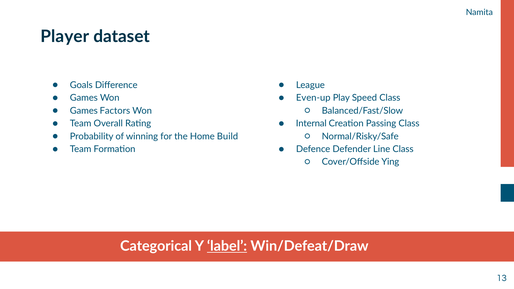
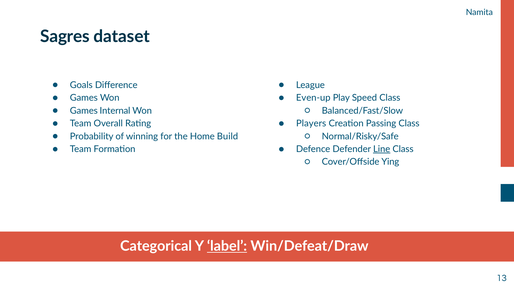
Player: Player -> Sagres
Factors: Factors -> Internal
Internal: Internal -> Players
Line underline: none -> present
